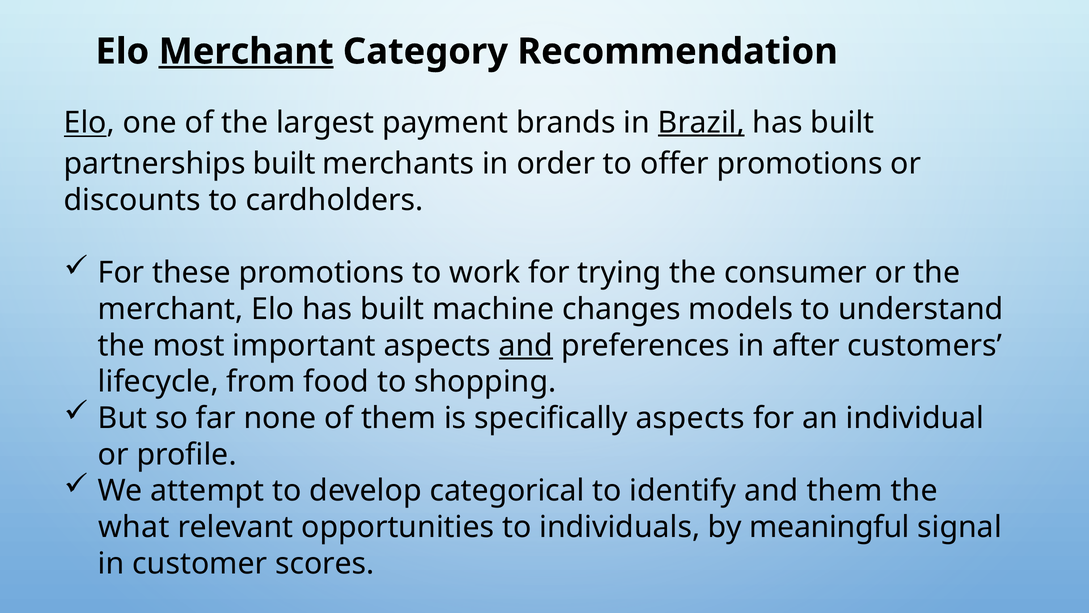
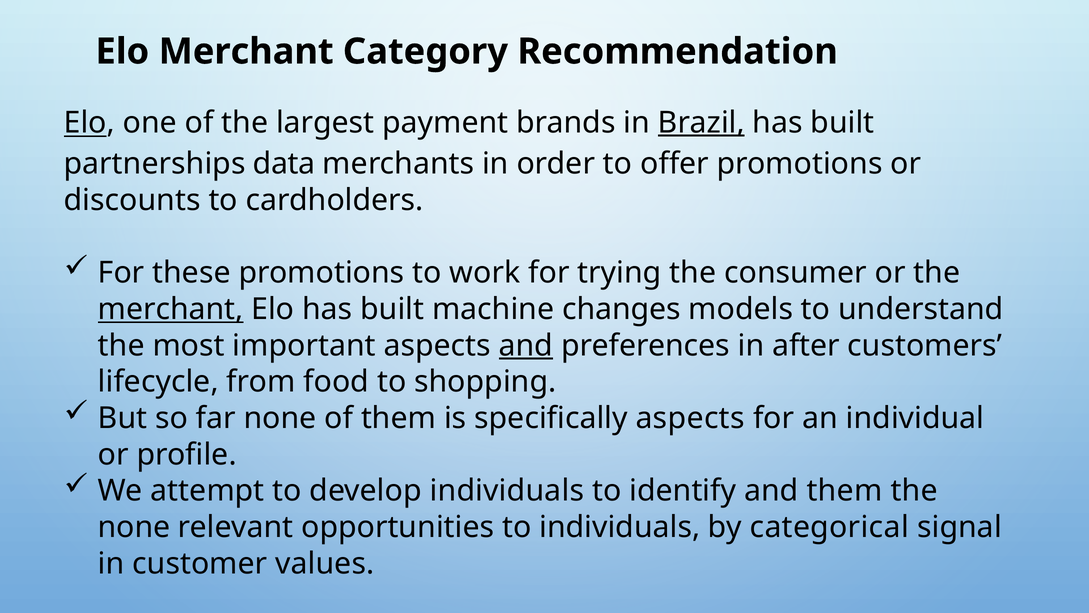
Merchant at (246, 52) underline: present -> none
partnerships built: built -> data
merchant at (171, 309) underline: none -> present
develop categorical: categorical -> individuals
what at (134, 527): what -> none
meaningful: meaningful -> categorical
scores: scores -> values
